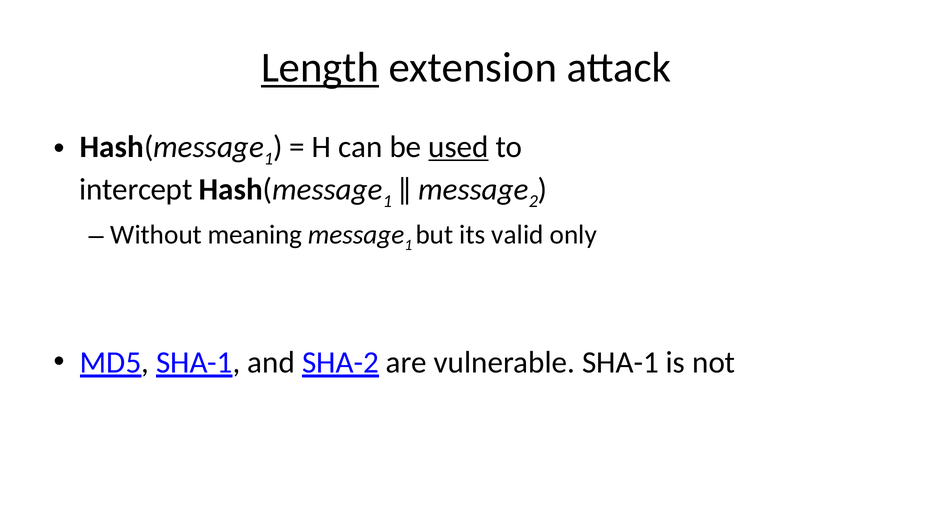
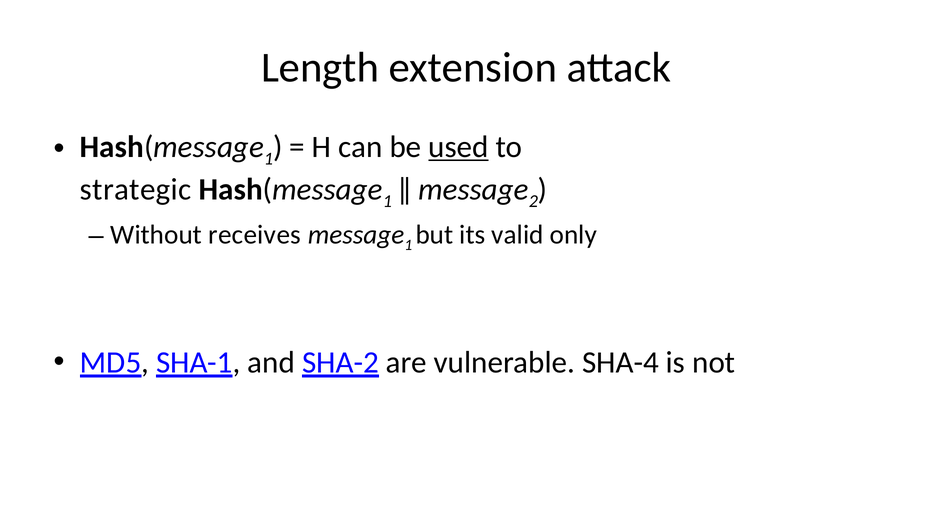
Length underline: present -> none
intercept: intercept -> strategic
meaning: meaning -> receives
vulnerable SHA-1: SHA-1 -> SHA-4
